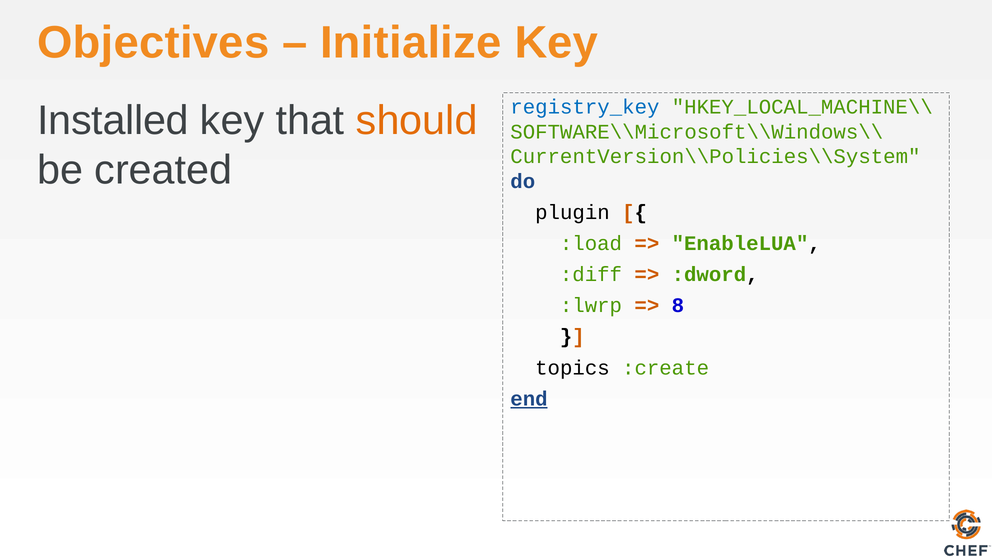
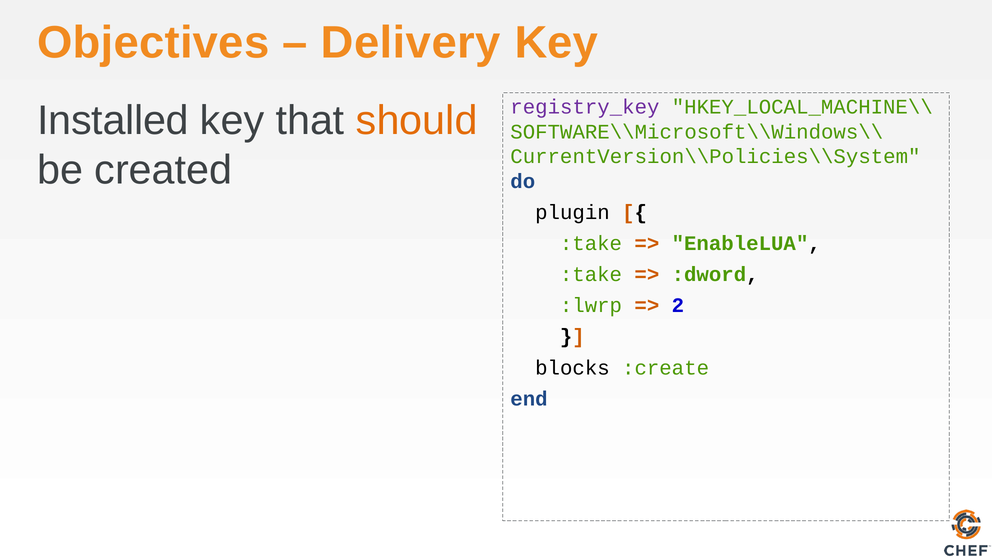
Initialize: Initialize -> Delivery
registry_key colour: blue -> purple
:load at (591, 243): :load -> :take
:diff at (591, 275): :diff -> :take
8: 8 -> 2
topics: topics -> blocks
end underline: present -> none
